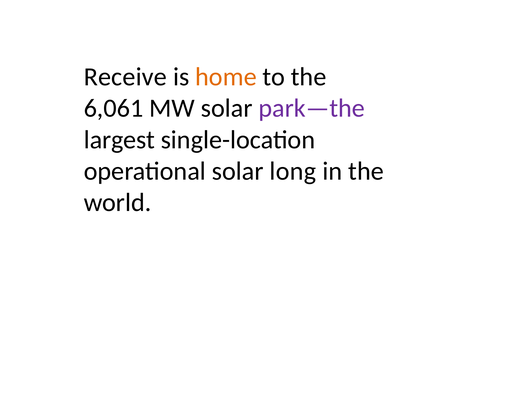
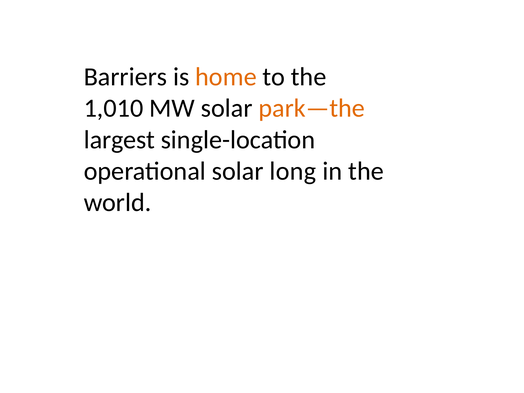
Receive: Receive -> Barriers
6,061: 6,061 -> 1,010
park—the colour: purple -> orange
